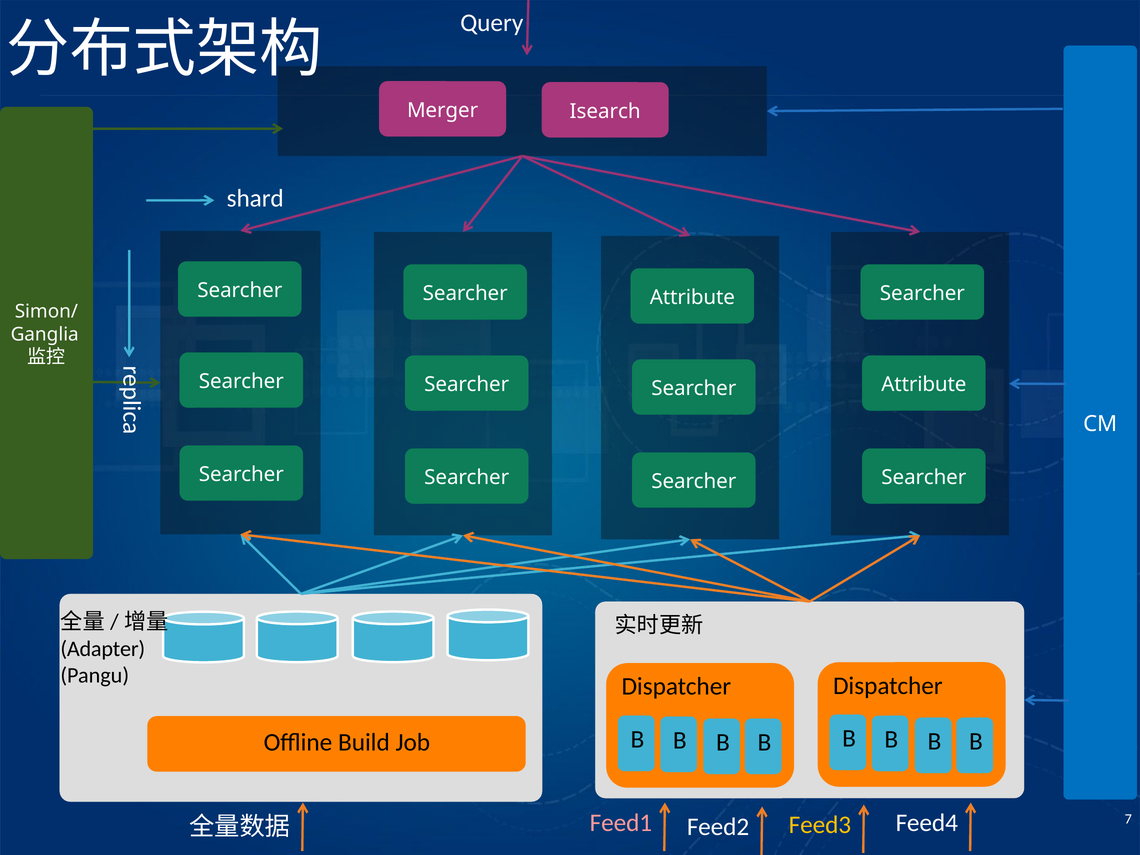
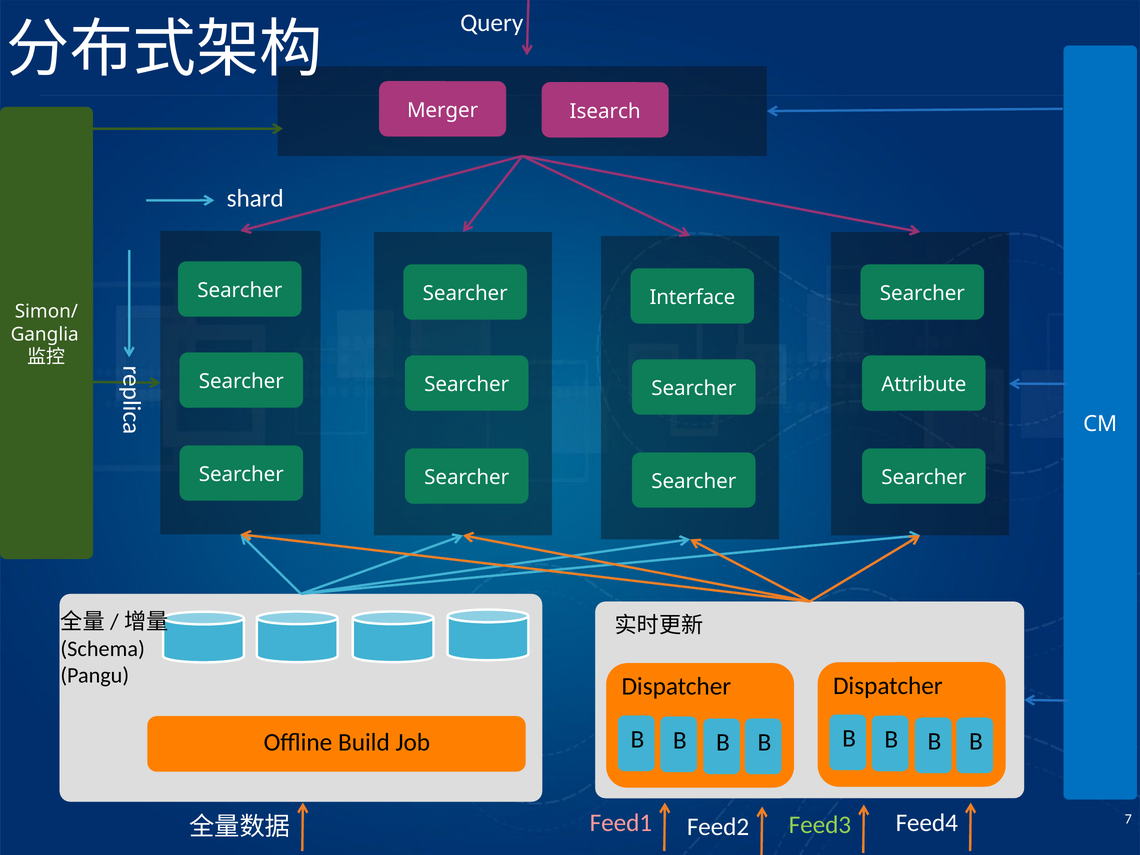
Attribute at (692, 297): Attribute -> Interface
Adapter: Adapter -> Schema
Feed3 colour: yellow -> light green
